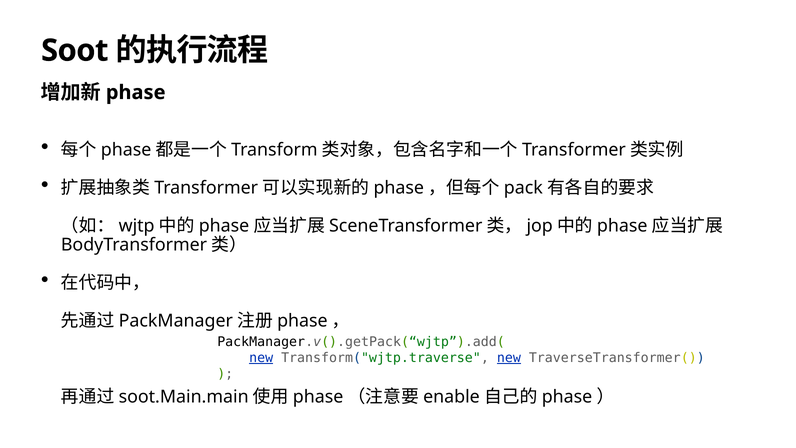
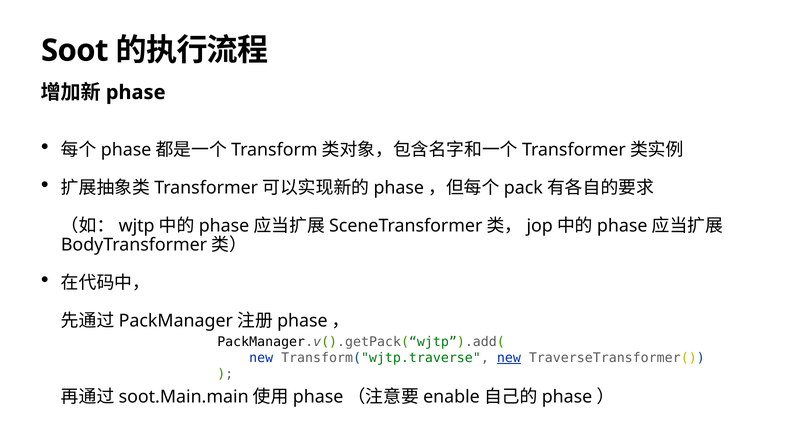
new at (261, 358) underline: present -> none
